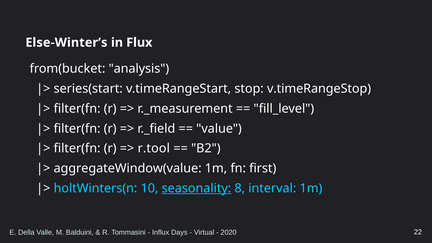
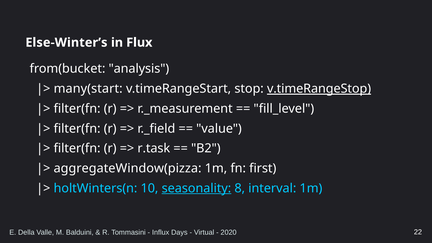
series(start: series(start -> many(start
v.timeRangeStop underline: none -> present
r.tool: r.tool -> r.task
aggregateWindow(value: aggregateWindow(value -> aggregateWindow(pizza
